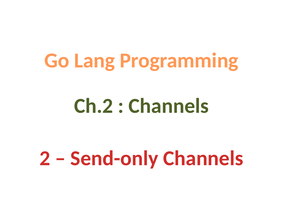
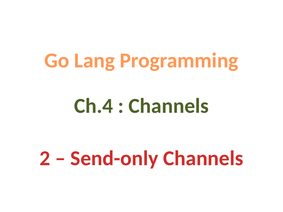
Ch.2: Ch.2 -> Ch.4
